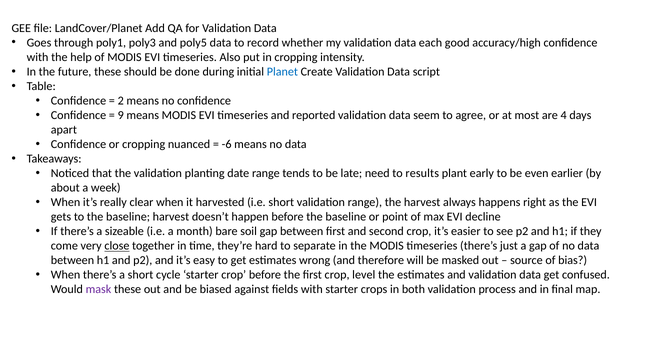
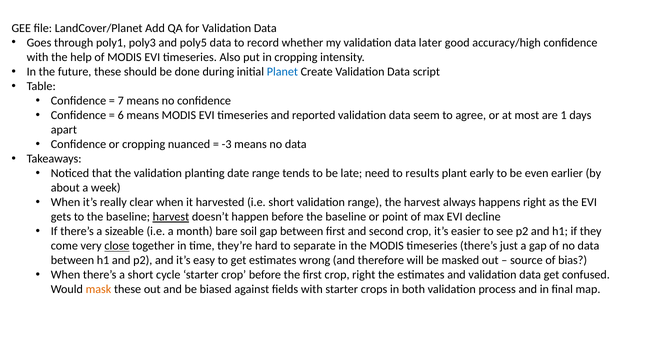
each: each -> later
2: 2 -> 7
9: 9 -> 6
4: 4 -> 1
-6: -6 -> -3
harvest at (171, 217) underline: none -> present
crop level: level -> right
mask colour: purple -> orange
